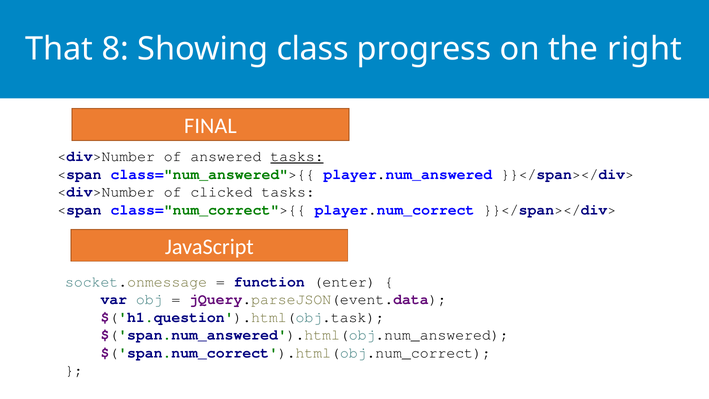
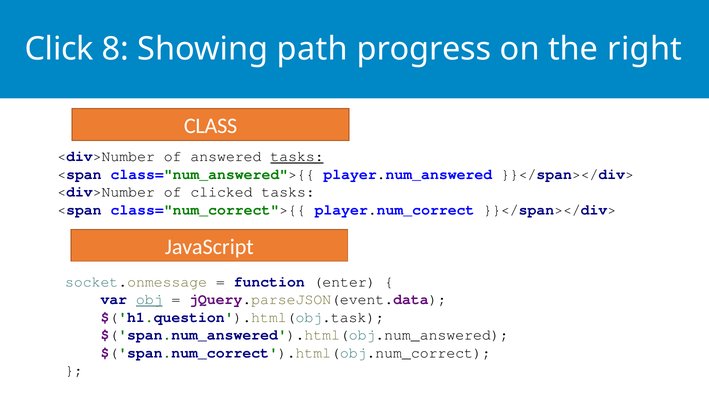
That: That -> Click
class: class -> path
FINAL: FINAL -> CLASS
obj underline: none -> present
